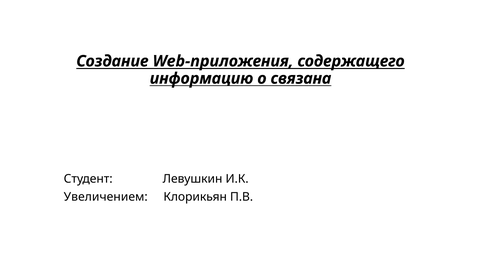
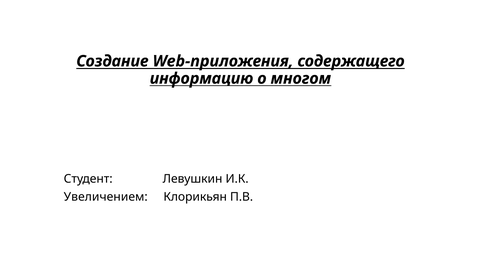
связана: связана -> многом
